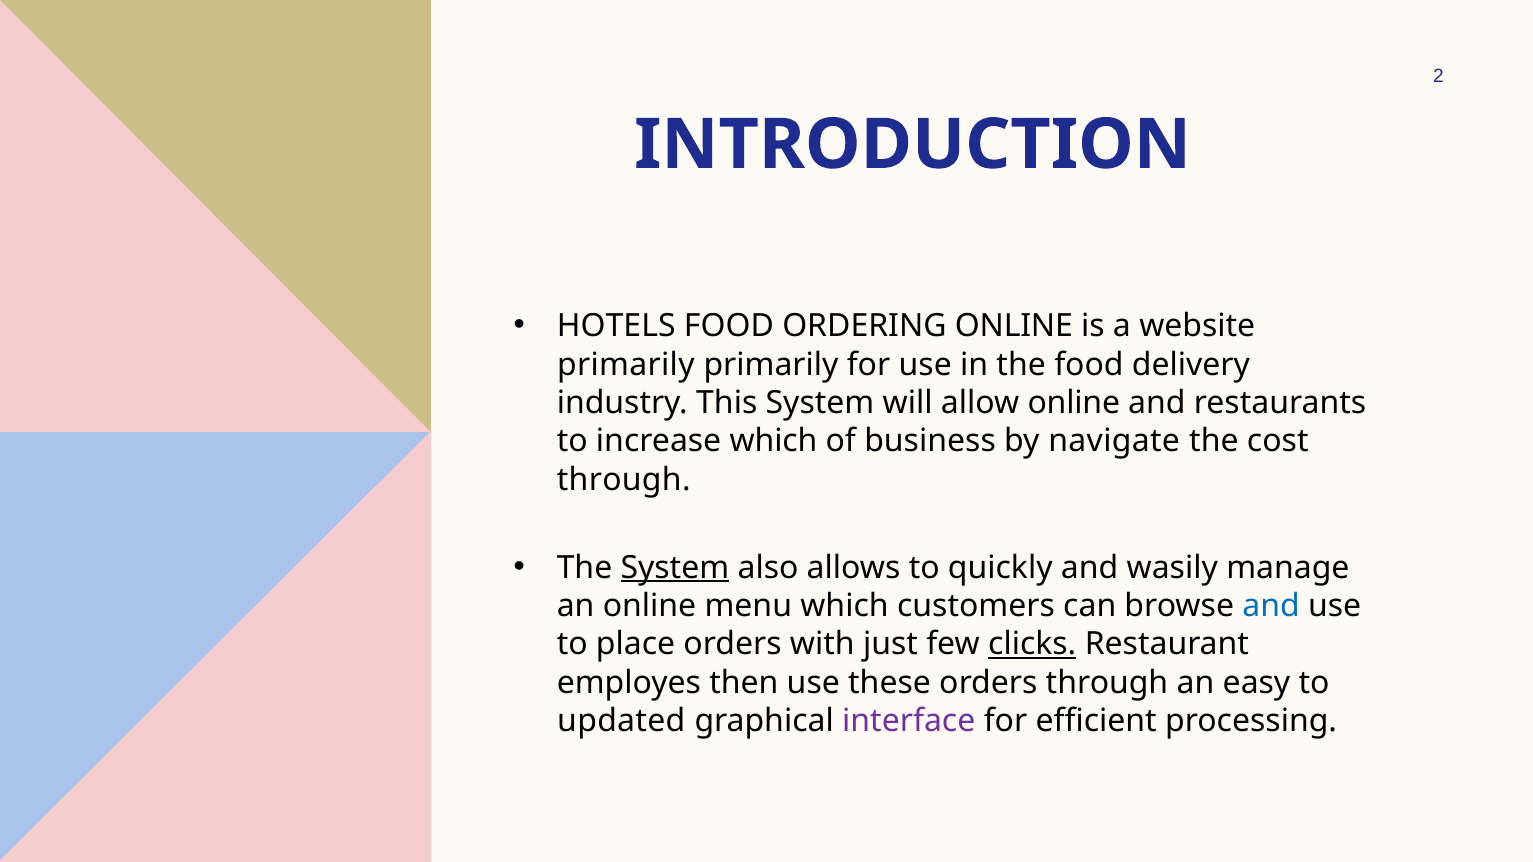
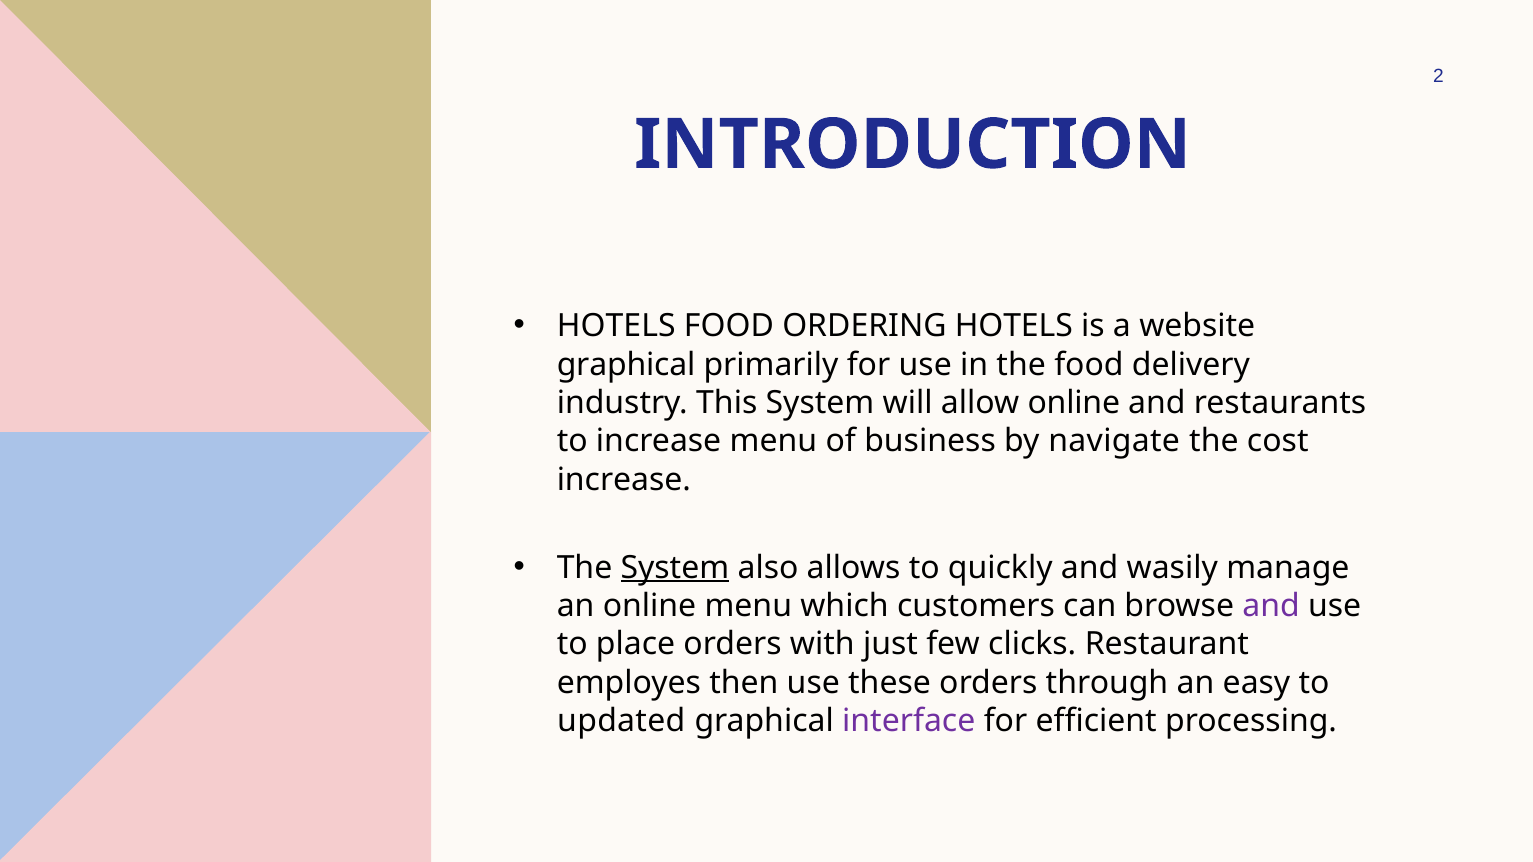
ORDERING ONLINE: ONLINE -> HOTELS
primarily at (626, 365): primarily -> graphical
increase which: which -> menu
through at (624, 480): through -> increase
and at (1271, 606) colour: blue -> purple
clicks underline: present -> none
